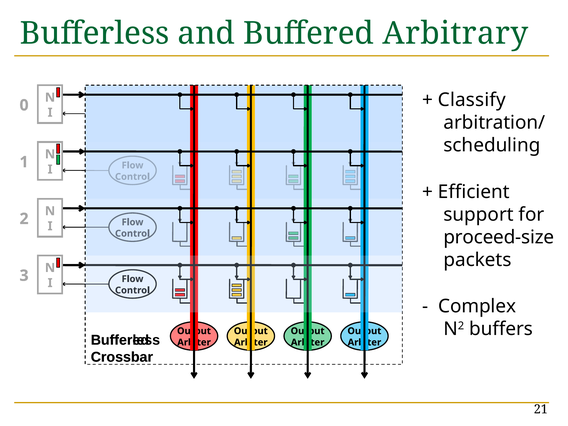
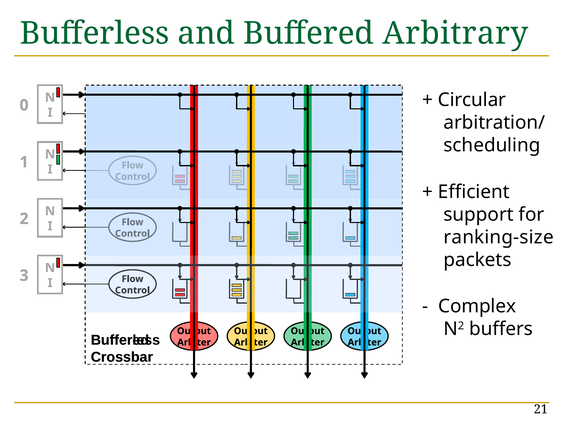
Classify: Classify -> Circular
proceed-size: proceed-size -> ranking-size
